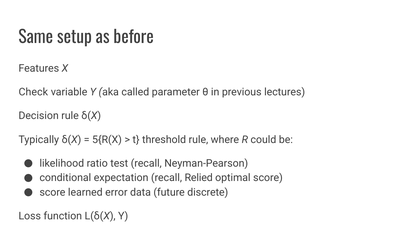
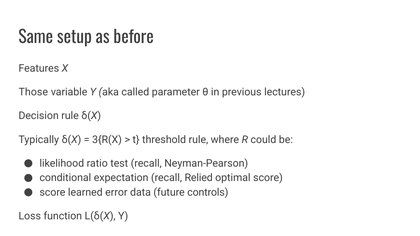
Check: Check -> Those
5{R(X: 5{R(X -> 3{R(X
discrete: discrete -> controls
